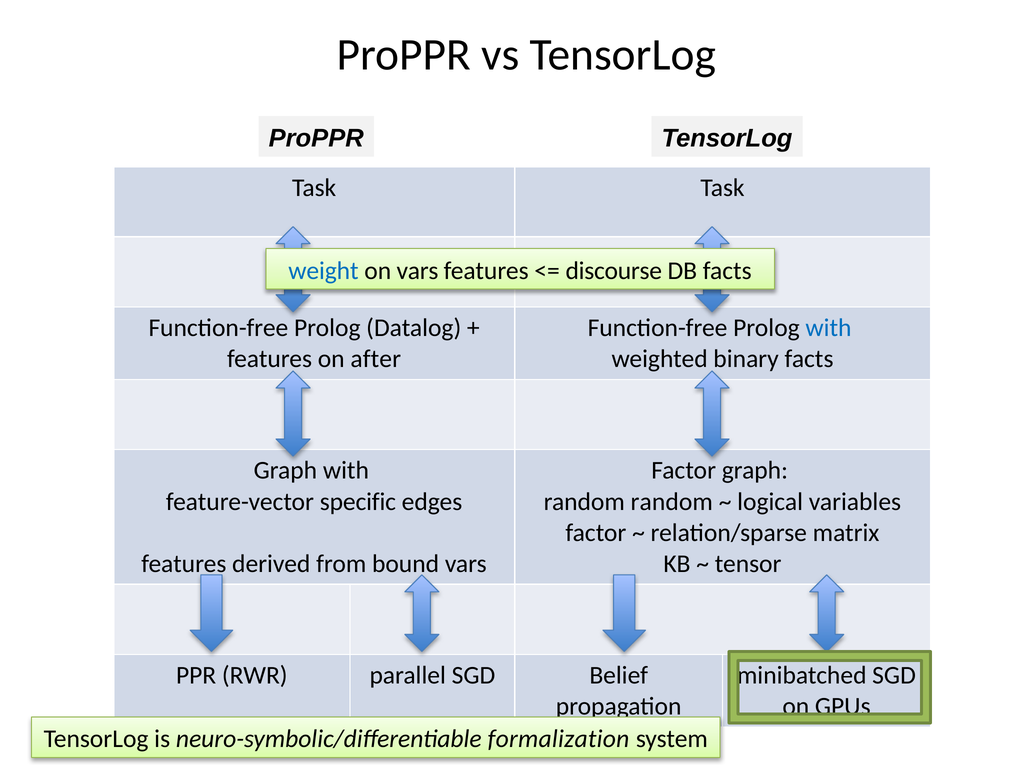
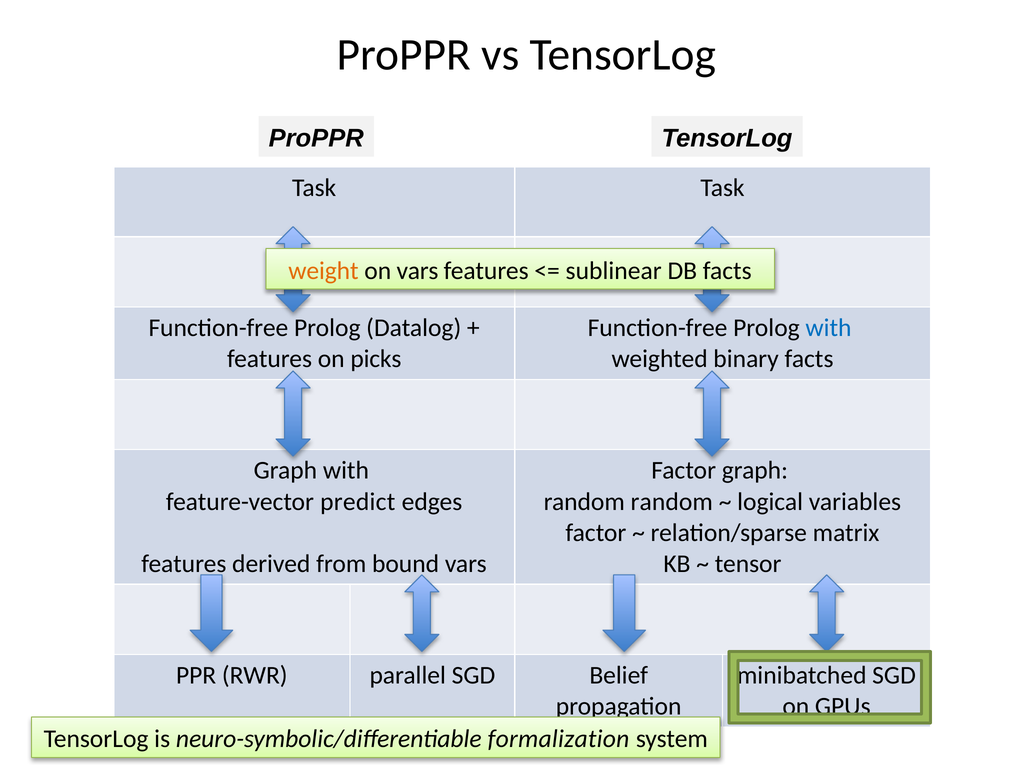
weight colour: blue -> orange
discourse: discourse -> sublinear
after: after -> picks
specific: specific -> predict
